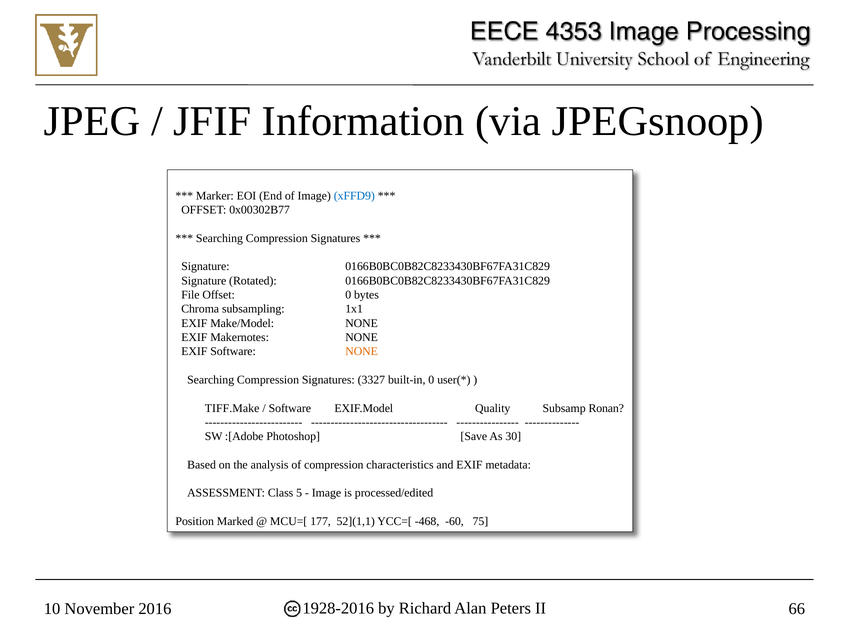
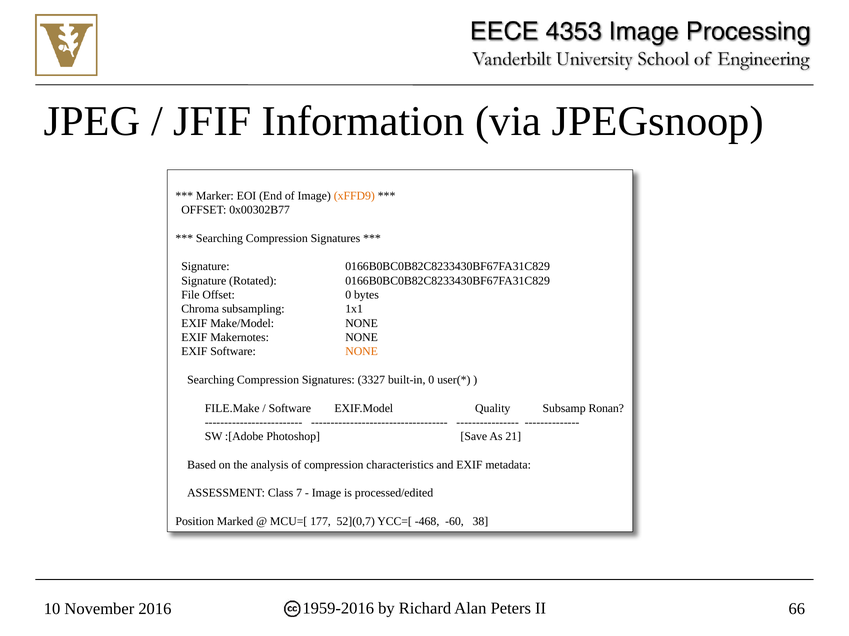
xFFD9 colour: blue -> orange
TIFF.Make: TIFF.Make -> FILE.Make
30: 30 -> 21
5: 5 -> 7
52](1,1: 52](1,1 -> 52](0,7
75: 75 -> 38
1928-2016: 1928-2016 -> 1959-2016
